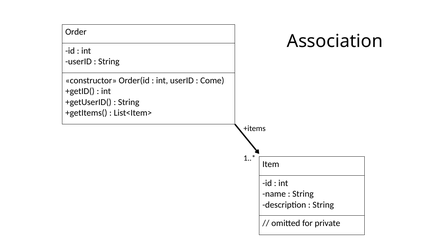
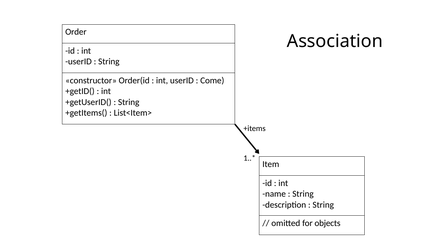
private: private -> objects
